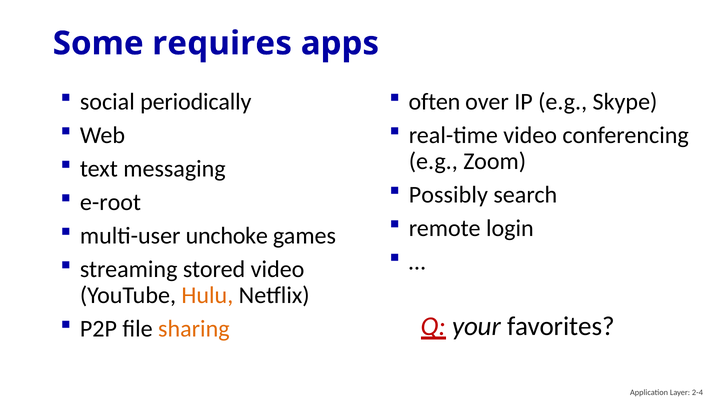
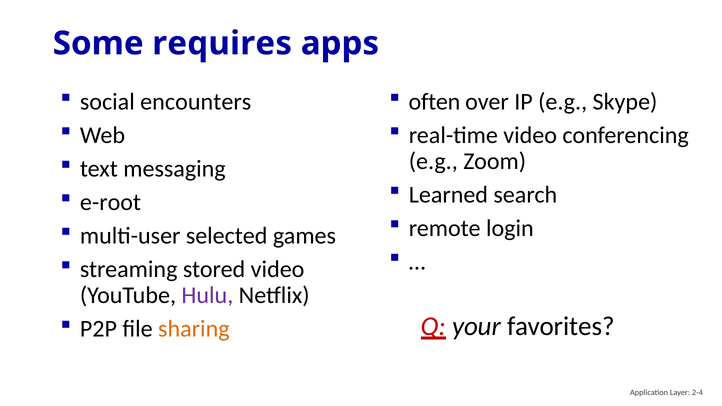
periodically: periodically -> encounters
Possibly: Possibly -> Learned
unchoke: unchoke -> selected
Hulu colour: orange -> purple
